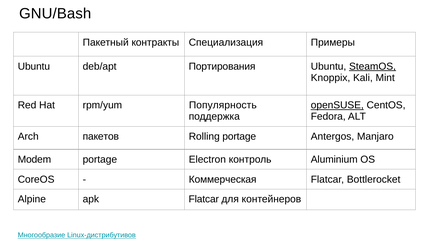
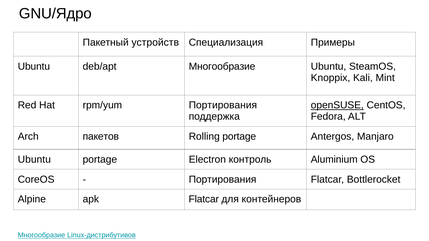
GNU/Bash: GNU/Bash -> GNU/Ядро
контракты: контракты -> устройств
deb/apt Портирования: Портирования -> Многообразие
SteamOS underline: present -> none
rpm/yum Популярность: Популярность -> Портирования
Modem at (34, 160): Modem -> Ubuntu
Коммерческая at (223, 180): Коммерческая -> Портирования
